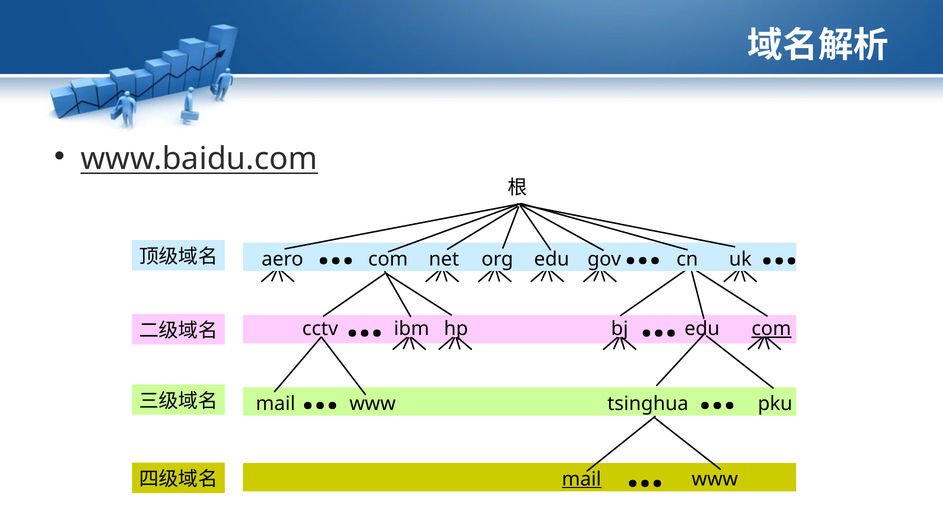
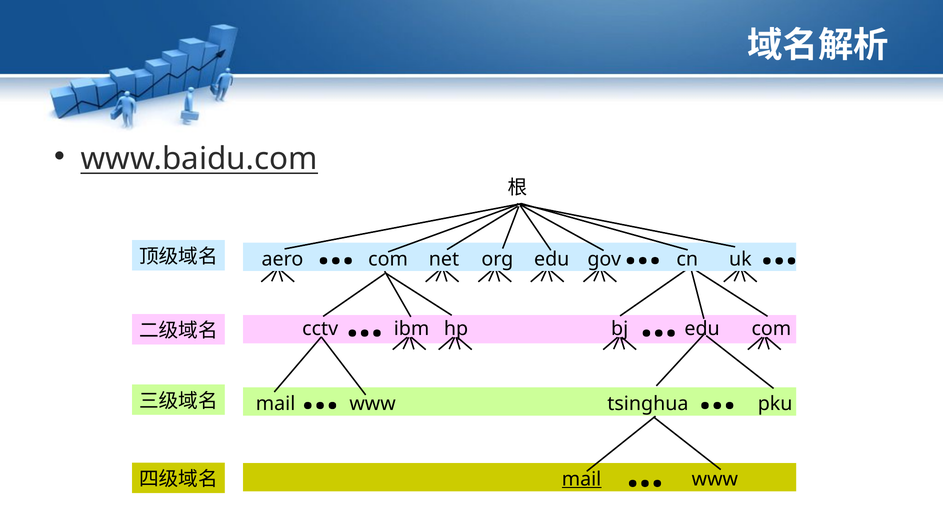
com at (771, 329) underline: present -> none
